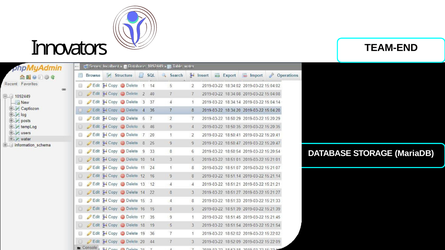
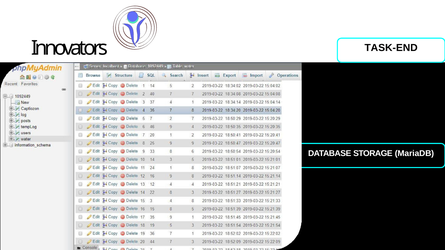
TEAM-END: TEAM-END -> TASK-END
